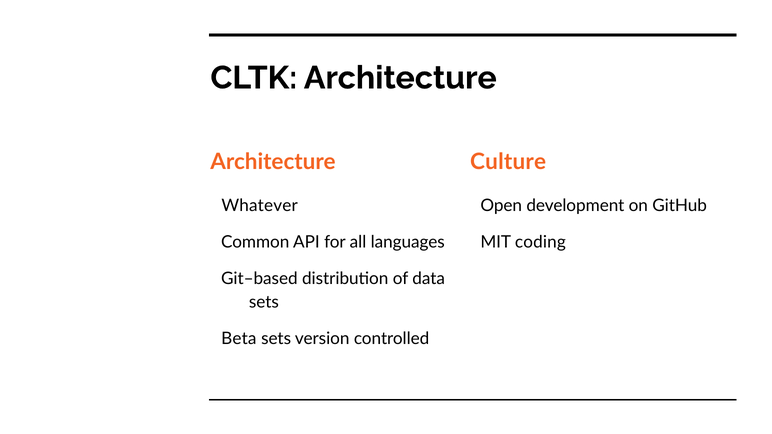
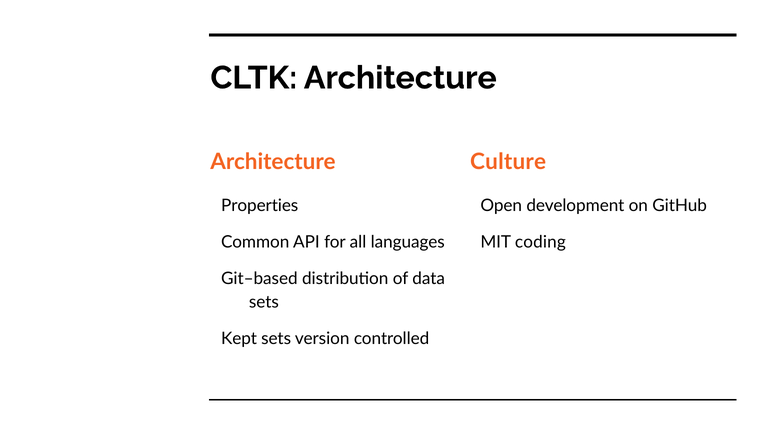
Whatever: Whatever -> Properties
Beta: Beta -> Kept
